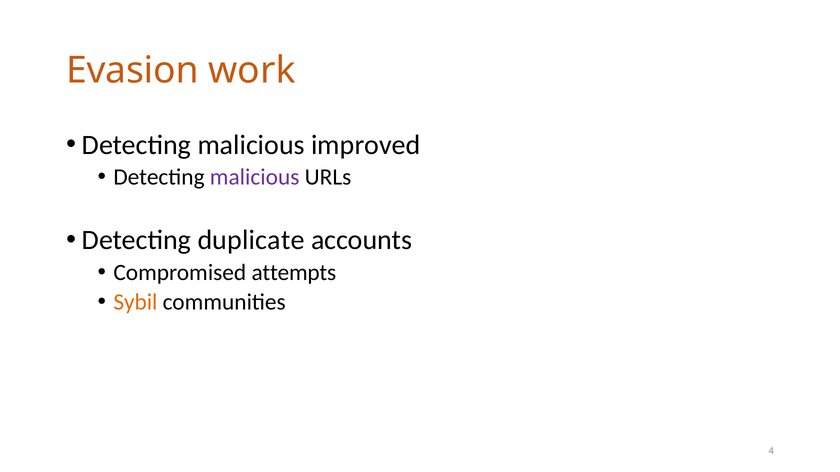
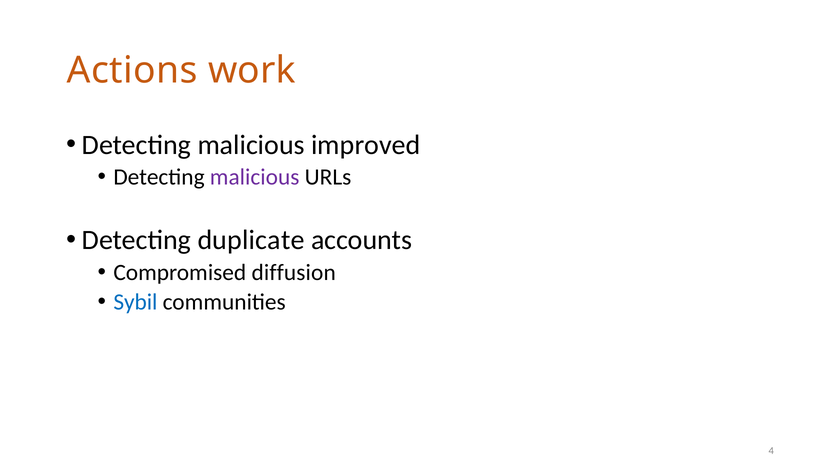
Evasion: Evasion -> Actions
attempts: attempts -> diffusion
Sybil colour: orange -> blue
